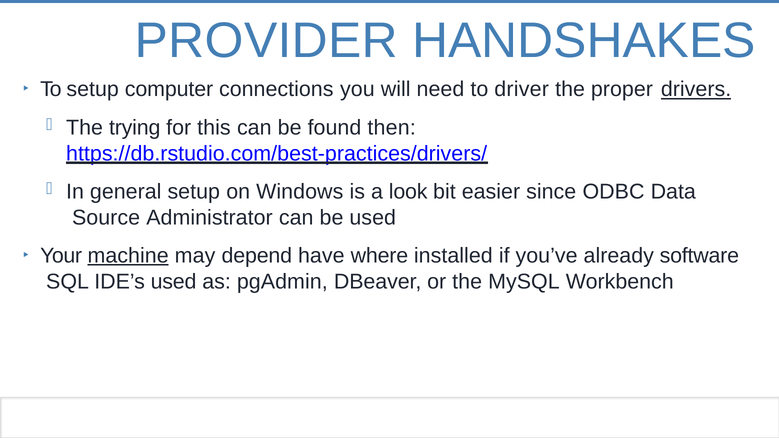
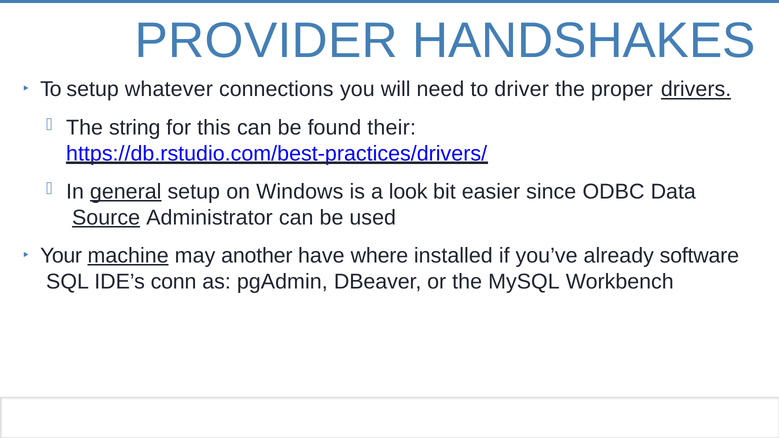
computer: computer -> whatever
trying: trying -> string
then: then -> their
general underline: none -> present
Source underline: none -> present
depend: depend -> another
IDE’s used: used -> conn
